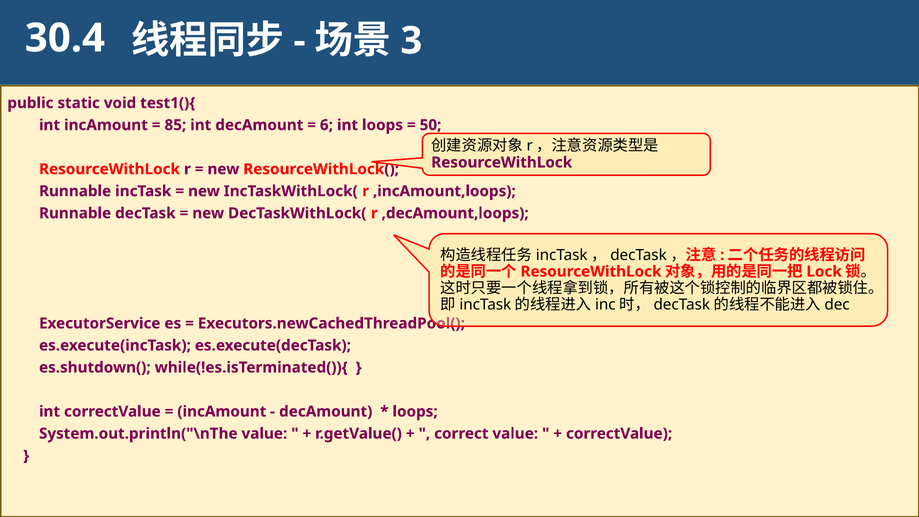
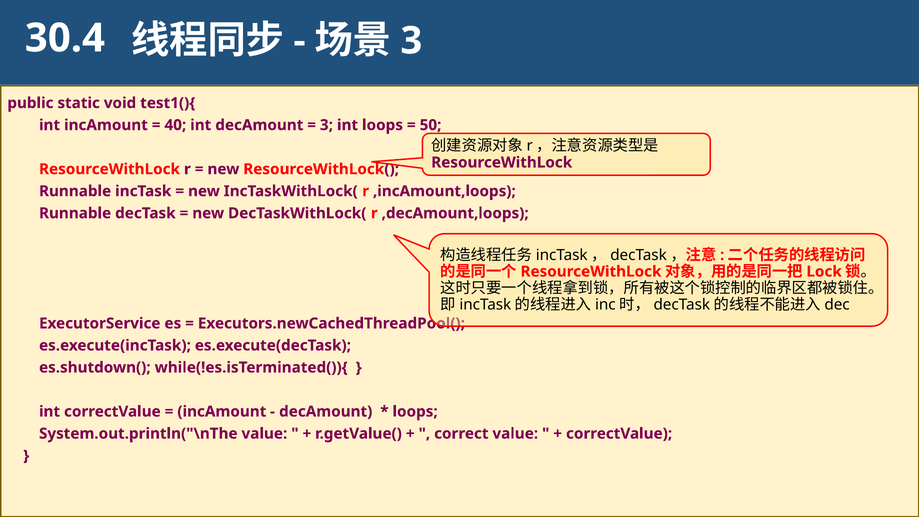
85: 85 -> 40
6 at (326, 125): 6 -> 3
